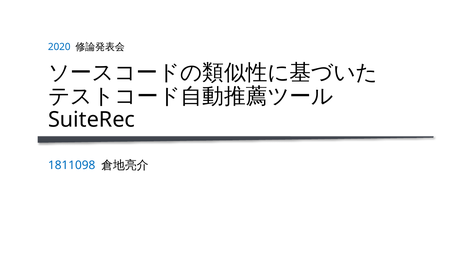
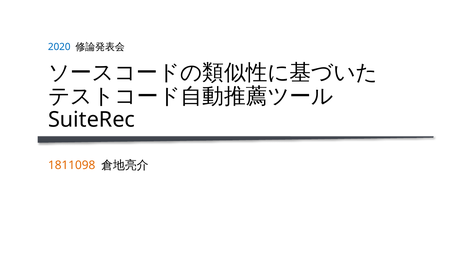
1811098 colour: blue -> orange
